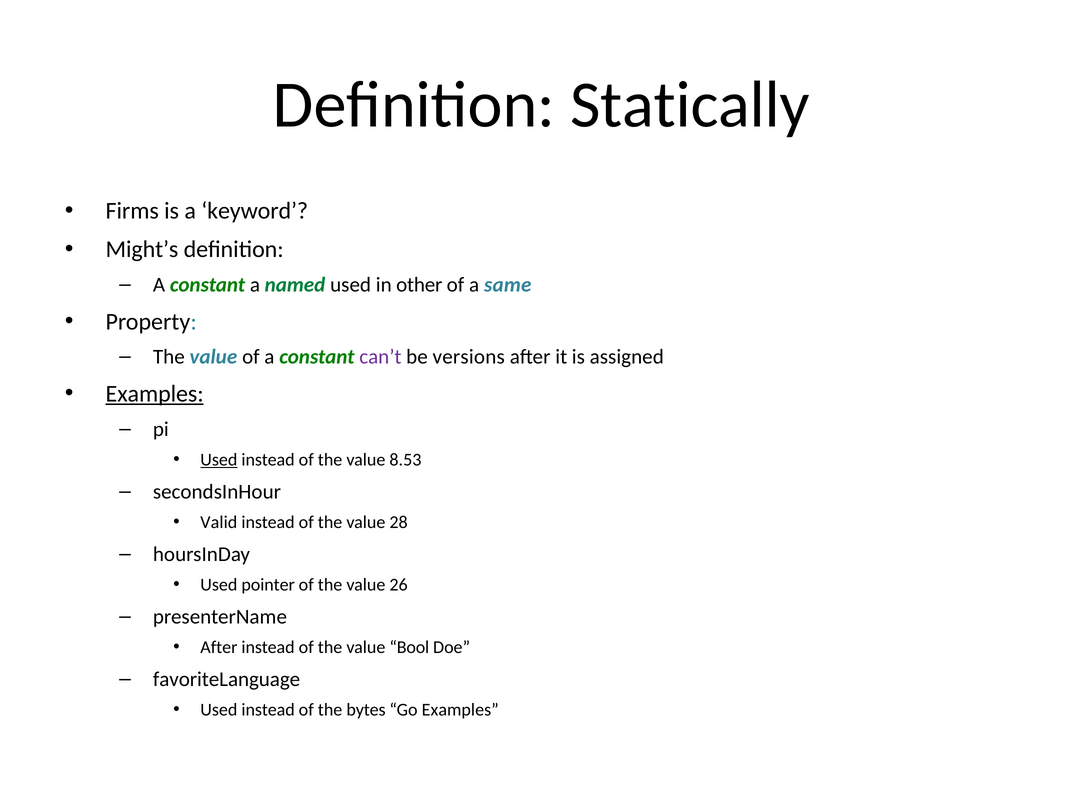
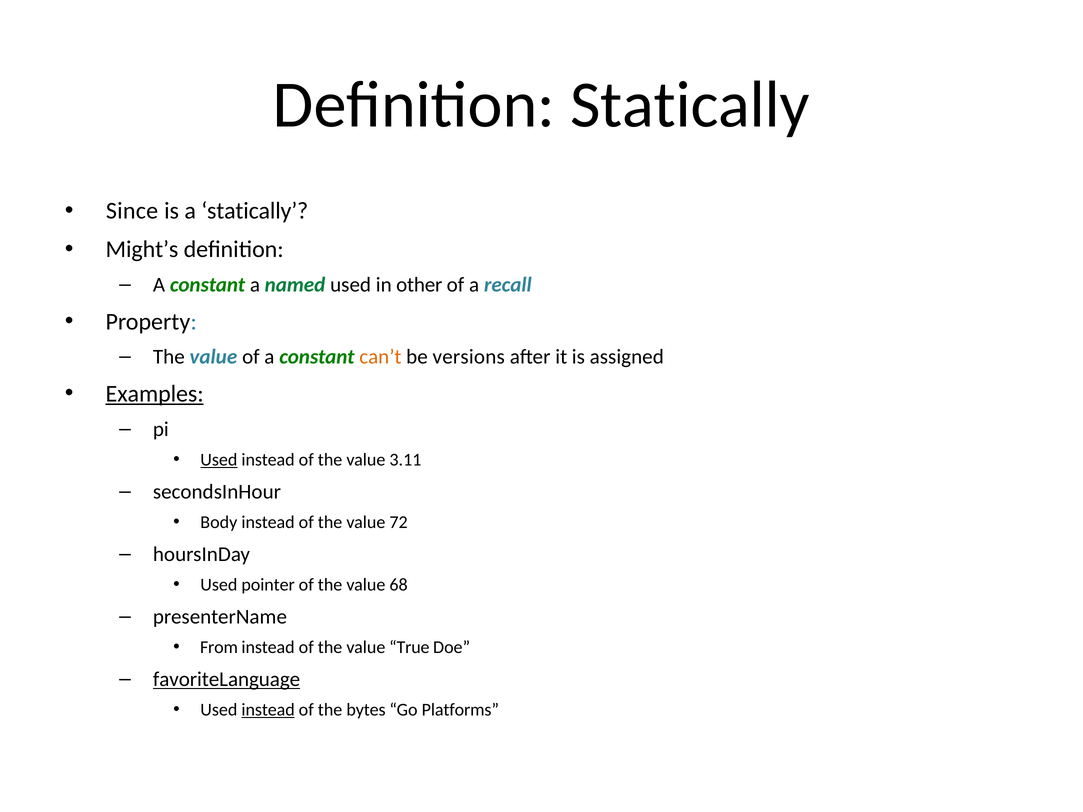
Firms: Firms -> Since
a keyword: keyword -> statically
same: same -> recall
can’t colour: purple -> orange
8.53: 8.53 -> 3.11
Valid: Valid -> Body
28: 28 -> 72
26: 26 -> 68
After at (219, 648): After -> From
Bool: Bool -> True
favoriteLanguage underline: none -> present
instead at (268, 710) underline: none -> present
Go Examples: Examples -> Platforms
